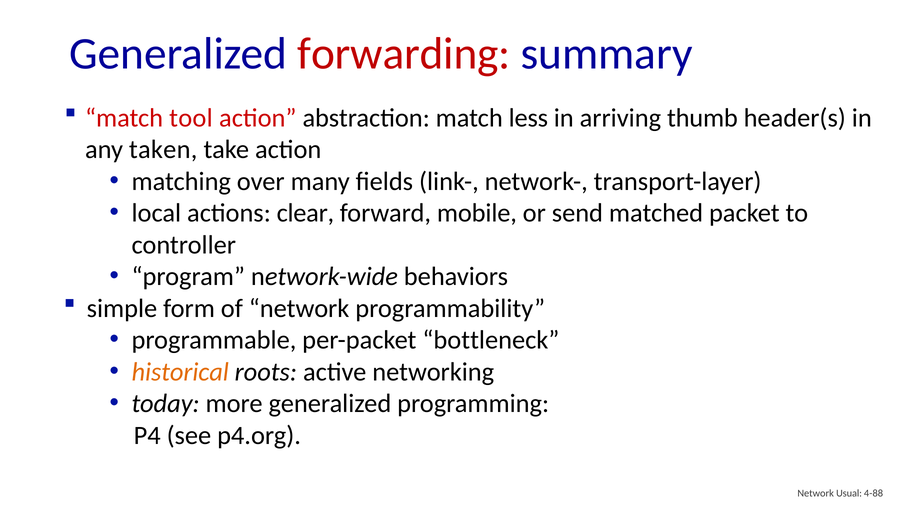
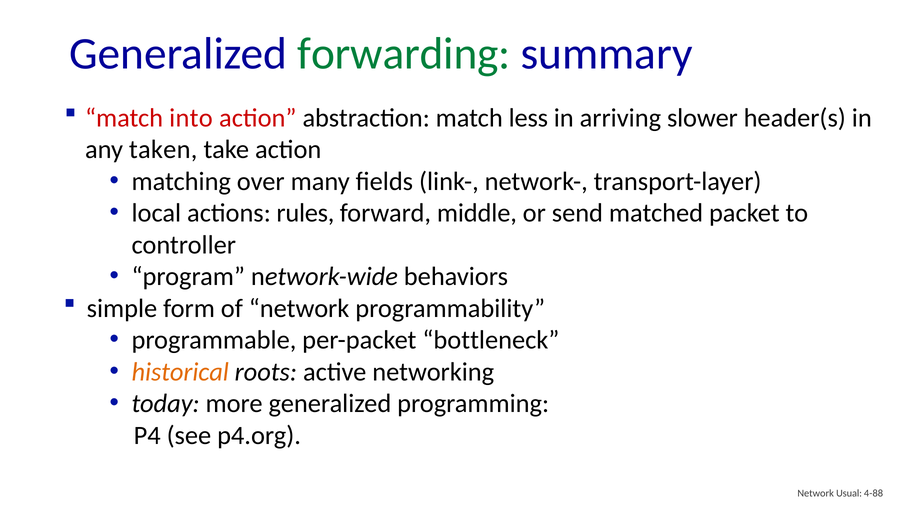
forwarding colour: red -> green
tool: tool -> into
thumb: thumb -> slower
clear: clear -> rules
mobile: mobile -> middle
